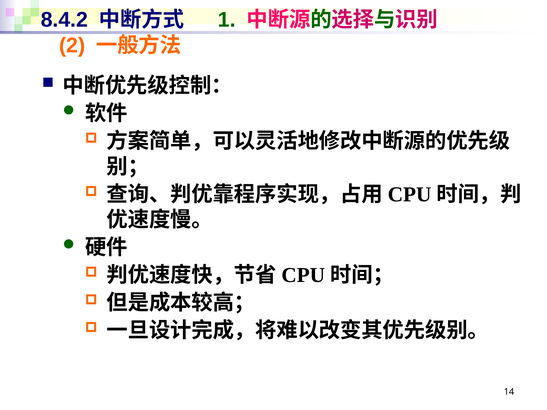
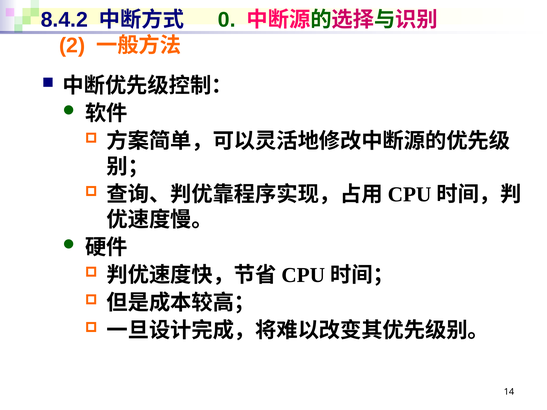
1: 1 -> 0
